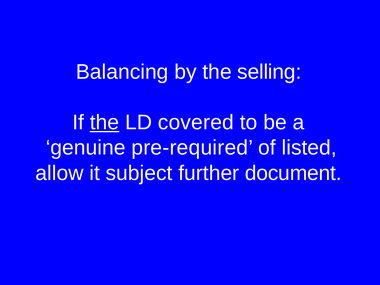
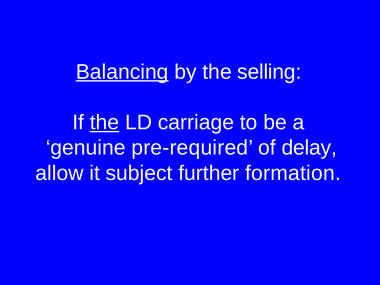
Balancing underline: none -> present
covered: covered -> carriage
listed: listed -> delay
document: document -> formation
